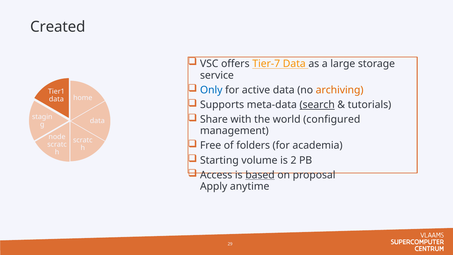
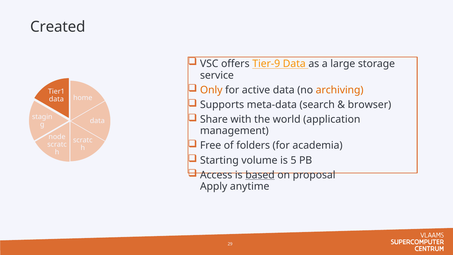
Tier-7: Tier-7 -> Tier-9
Only colour: blue -> orange
search underline: present -> none
tutorials: tutorials -> browser
configured: configured -> application
2: 2 -> 5
